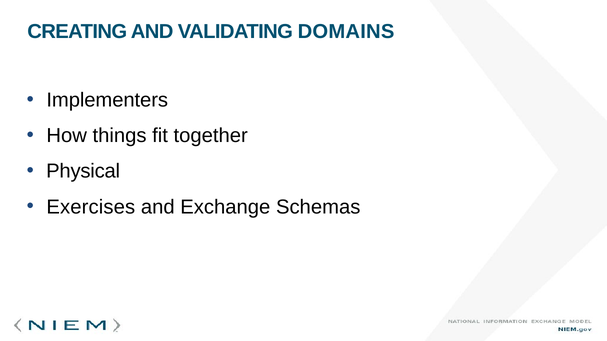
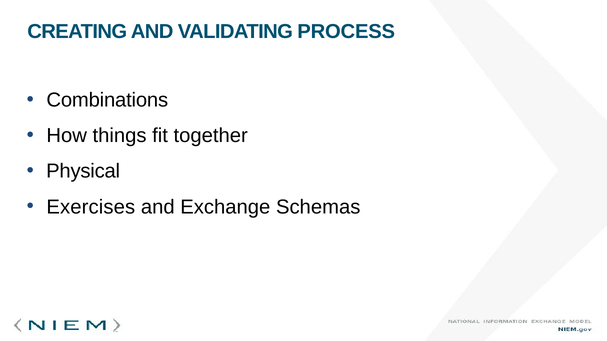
DOMAINS: DOMAINS -> PROCESS
Implementers: Implementers -> Combinations
